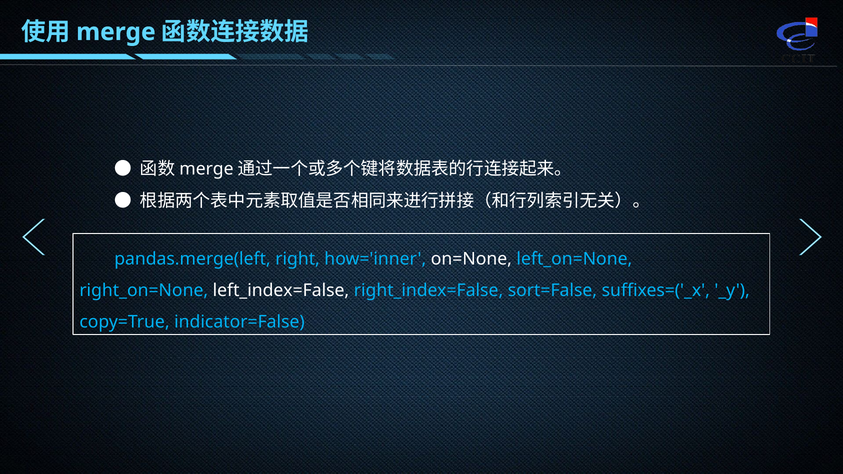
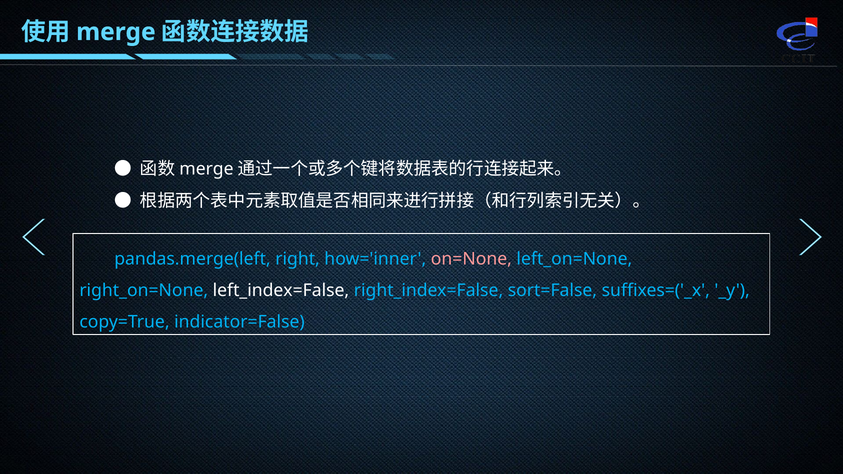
on=None colour: white -> pink
